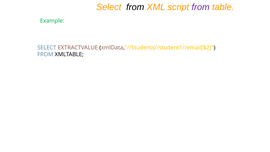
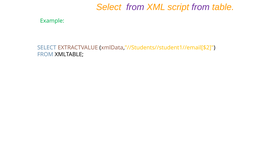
from at (135, 7) colour: black -> purple
